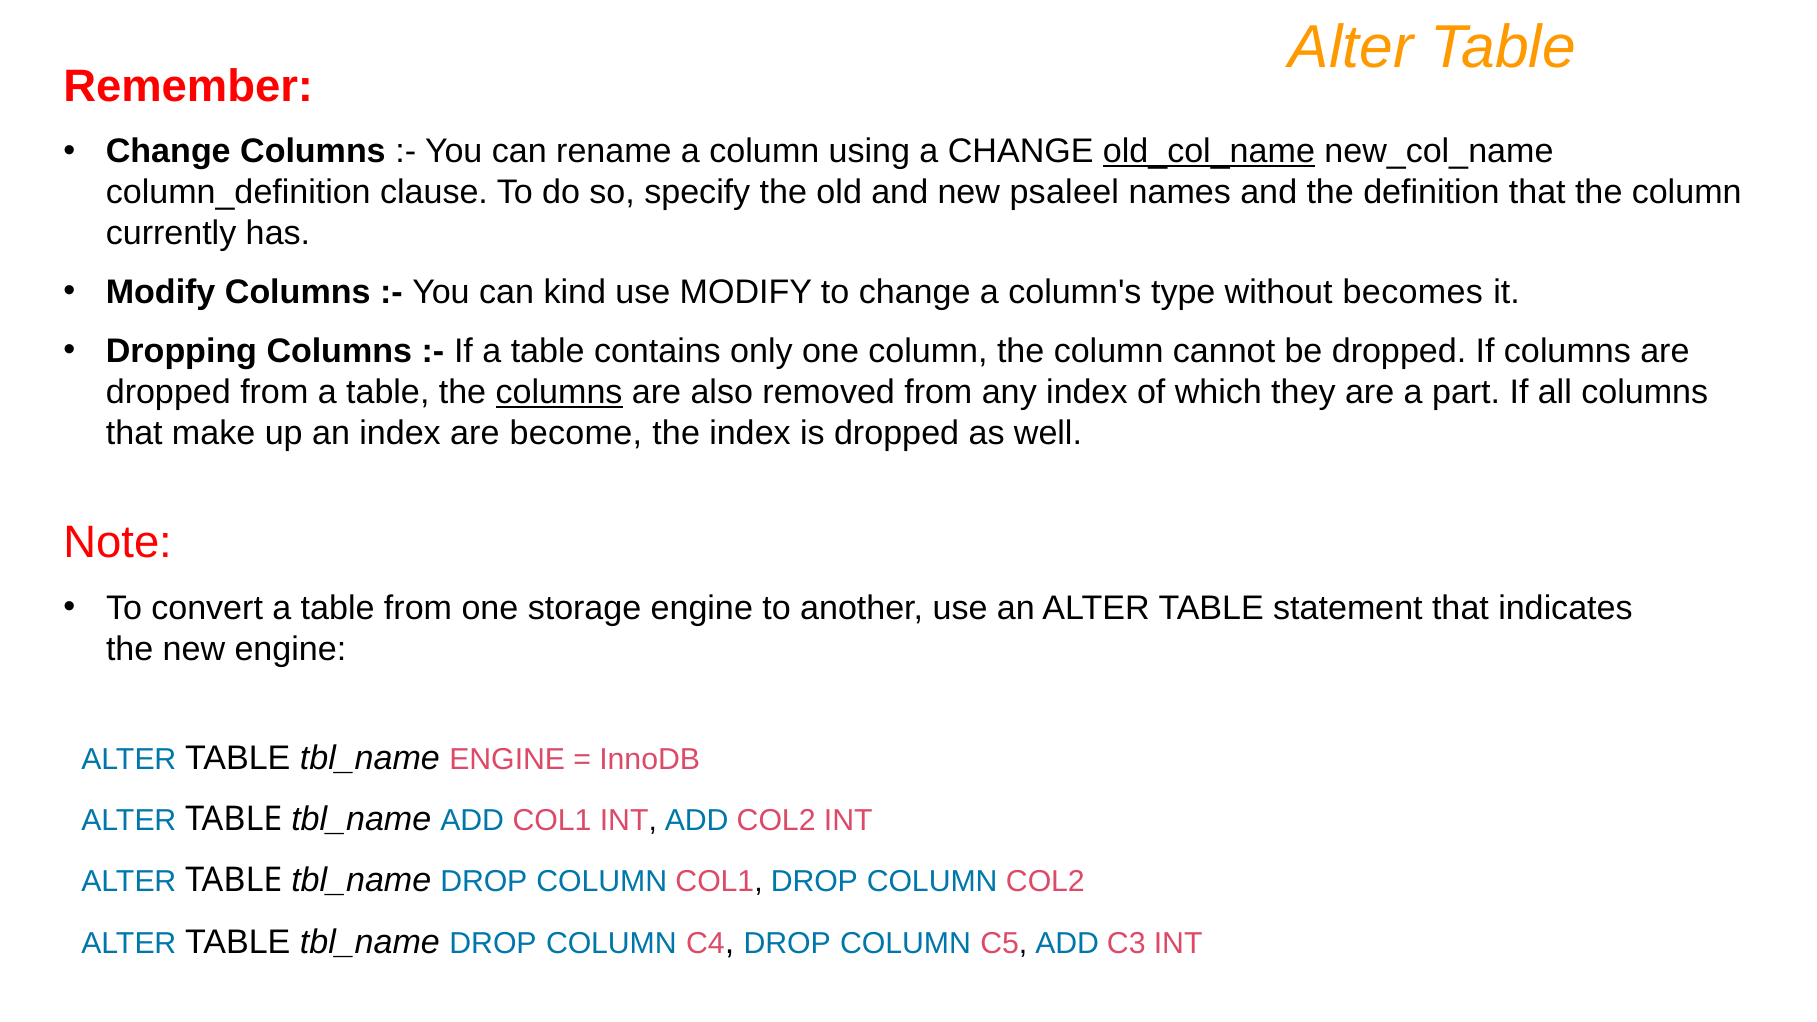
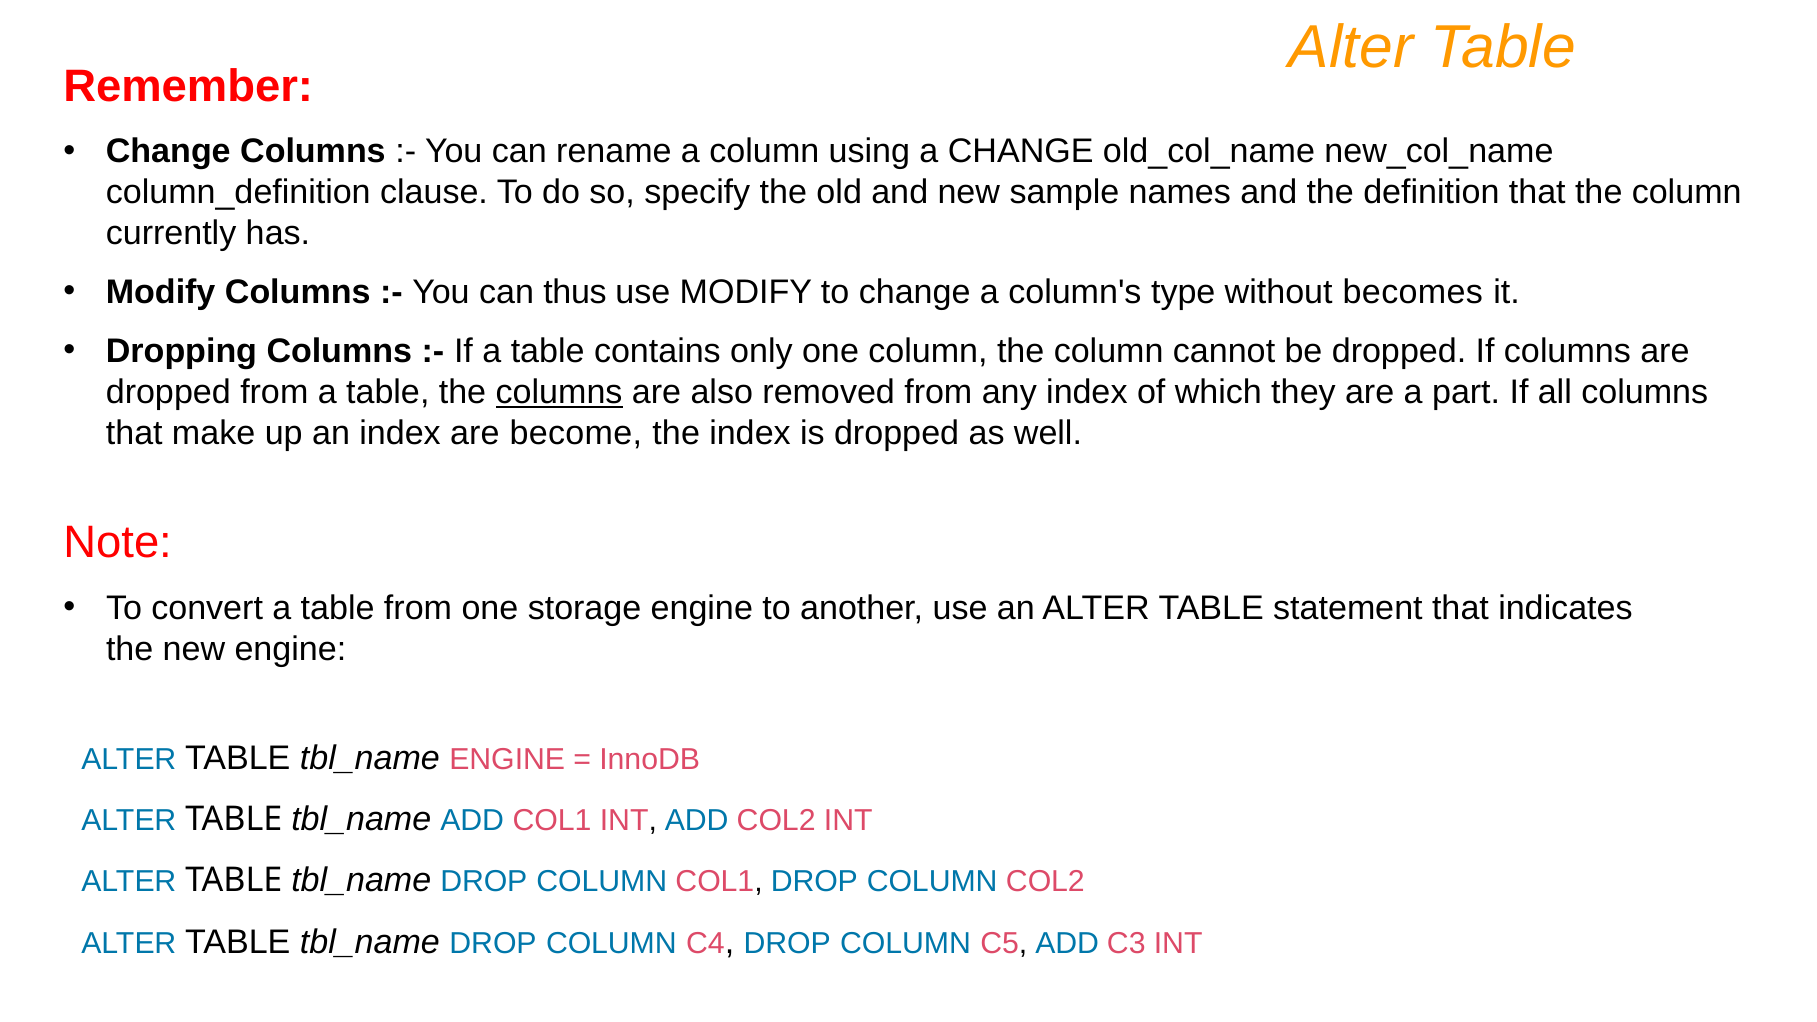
old_col_name underline: present -> none
psaleel: psaleel -> sample
kind: kind -> thus
